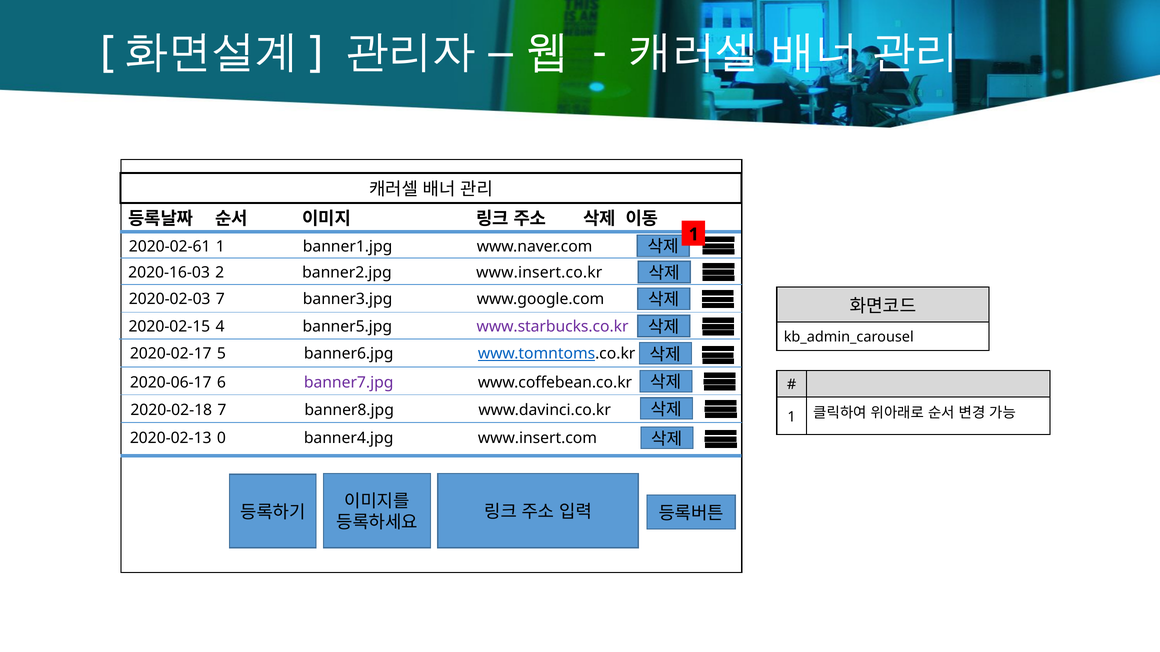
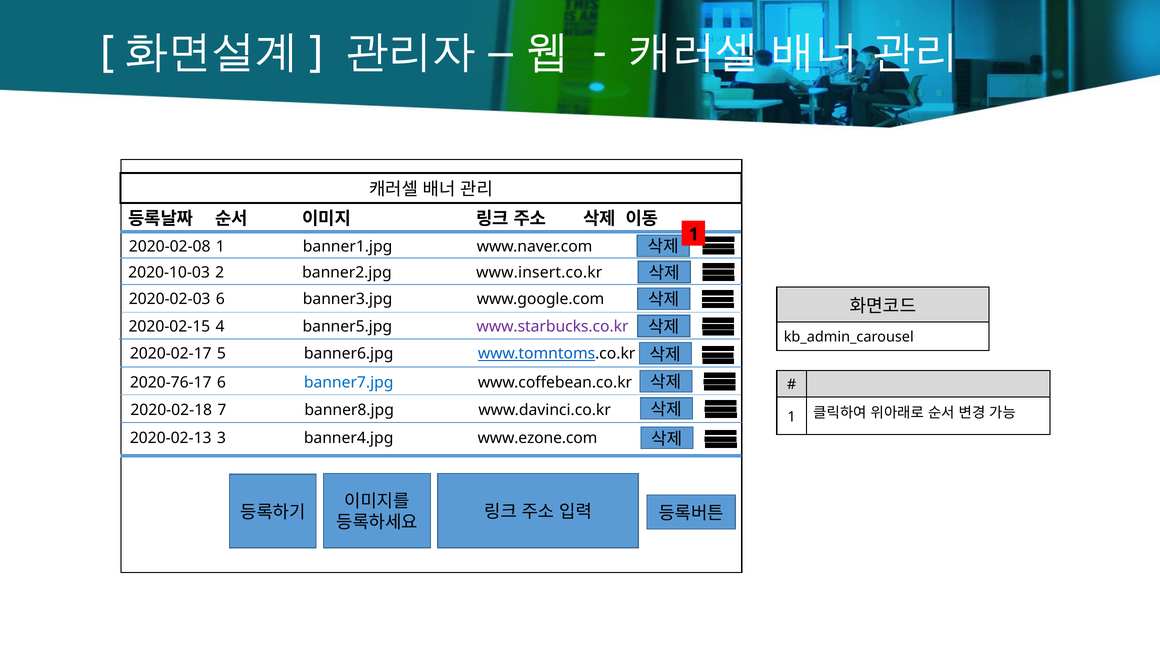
2020-02-61: 2020-02-61 -> 2020-02-08
2020-16-03: 2020-16-03 -> 2020-10-03
2020-02-03 7: 7 -> 6
2020-06-17: 2020-06-17 -> 2020-76-17
banner7.jpg colour: purple -> blue
0: 0 -> 3
www.insert.com: www.insert.com -> www.ezone.com
